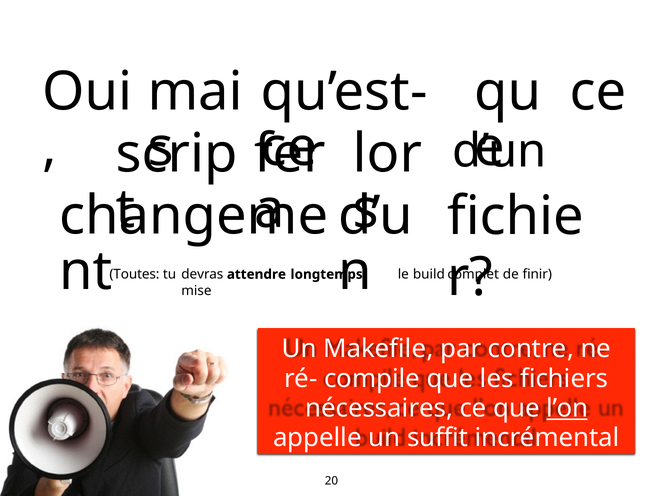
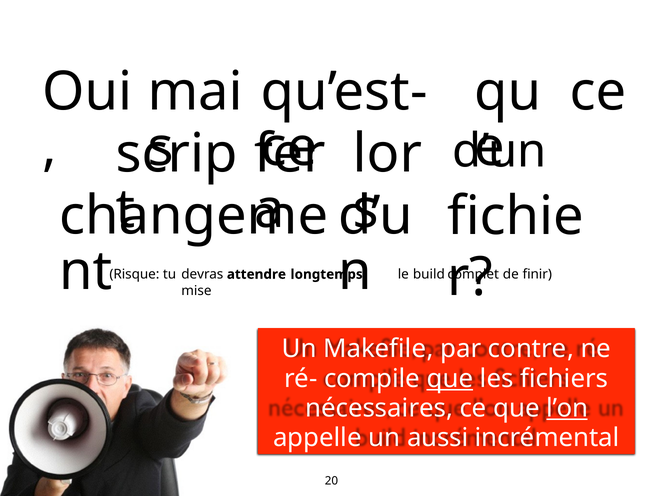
Toutes: Toutes -> Risque
que at (450, 379) underline: none -> present
suffit: suffit -> aussi
